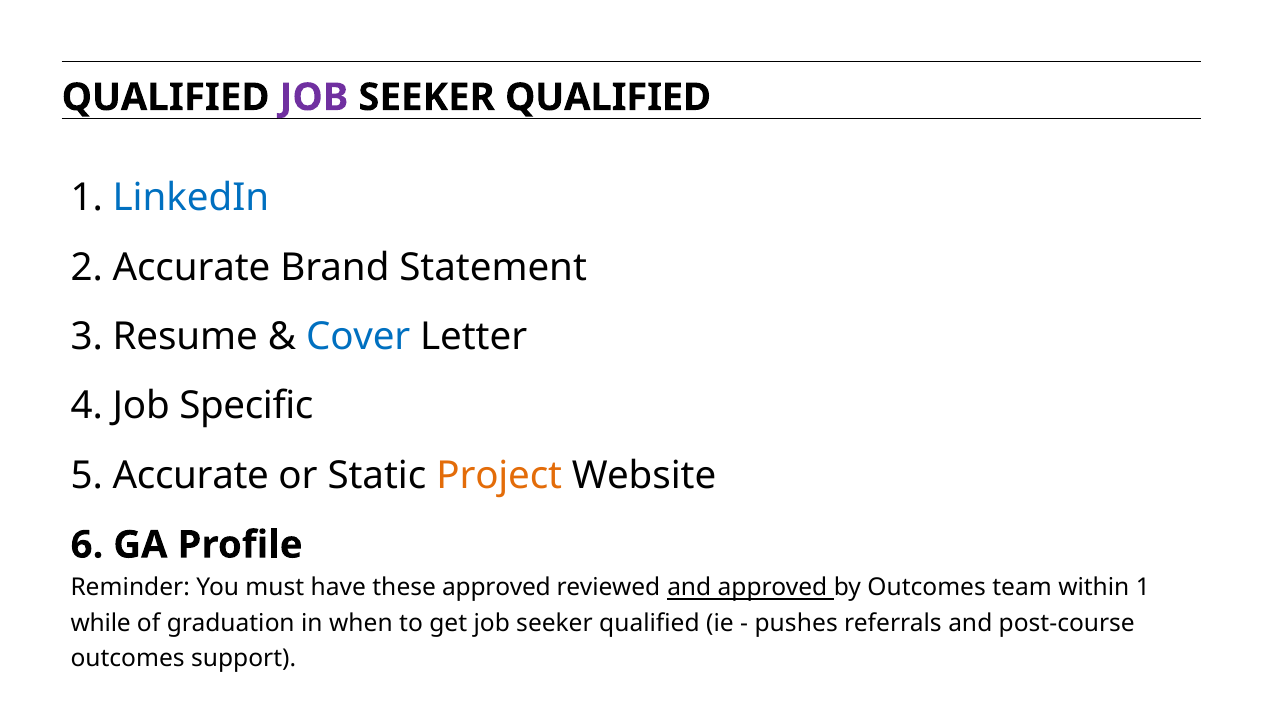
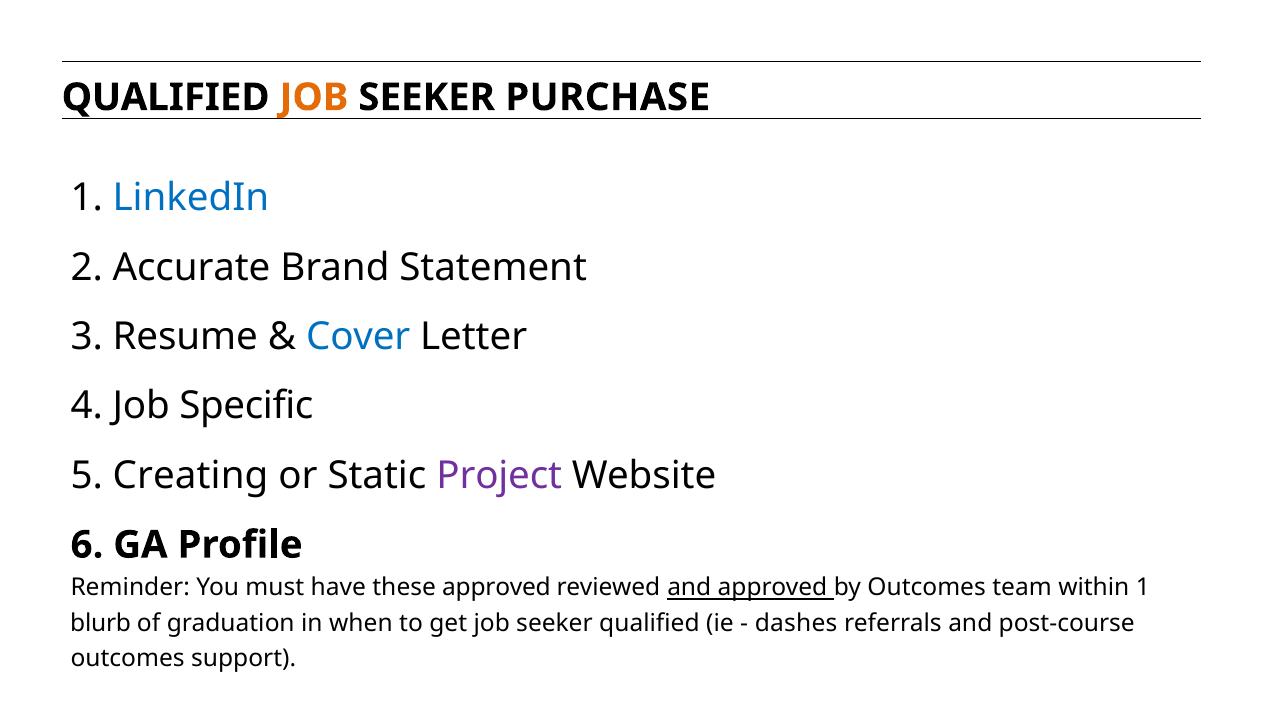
JOB at (314, 97) colour: purple -> orange
QUALIFIED at (608, 97): QUALIFIED -> PURCHASE
Accurate at (191, 475): Accurate -> Creating
Project colour: orange -> purple
while: while -> blurb
pushes: pushes -> dashes
